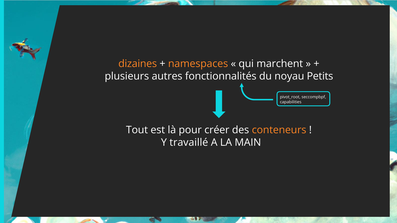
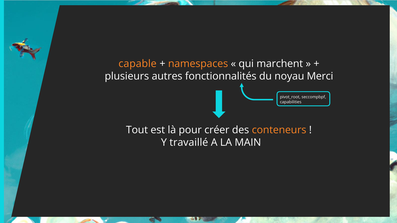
dizaines: dizaines -> capable
Petits: Petits -> Merci
